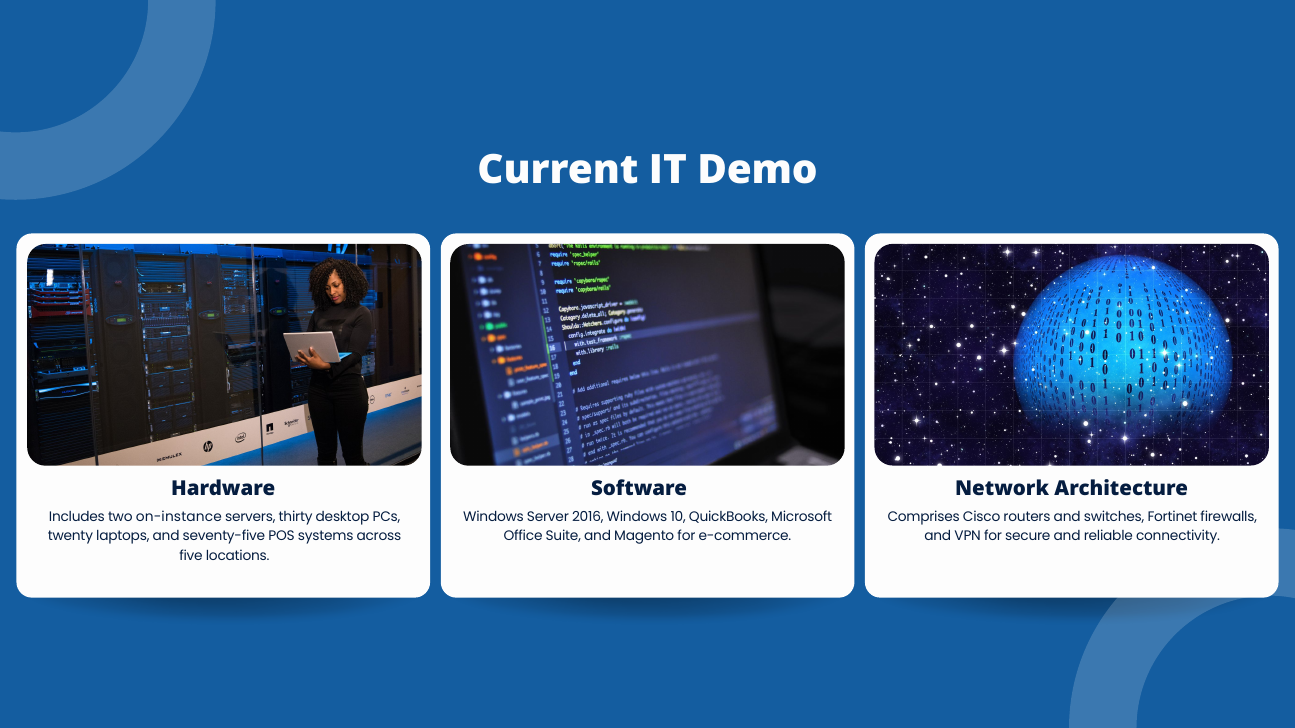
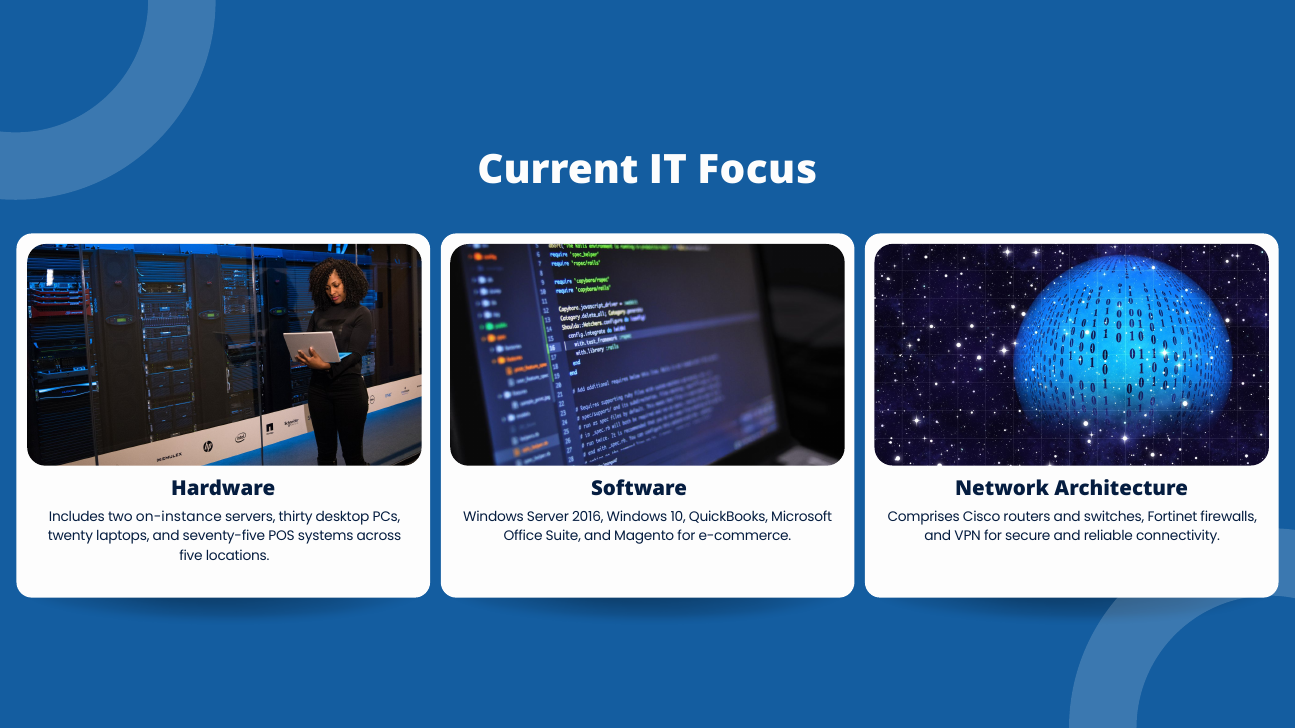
Demo: Demo -> Focus
